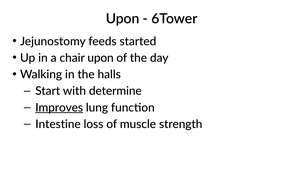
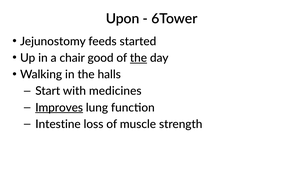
chair upon: upon -> good
the at (138, 58) underline: none -> present
determine: determine -> medicines
